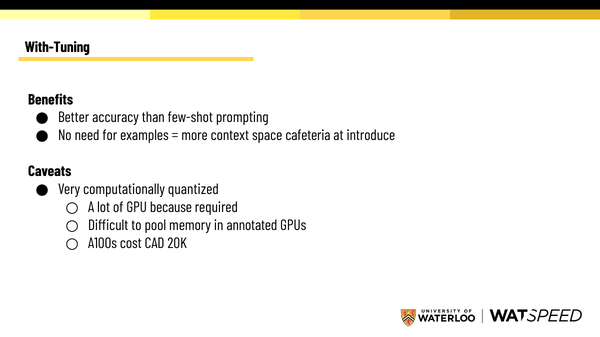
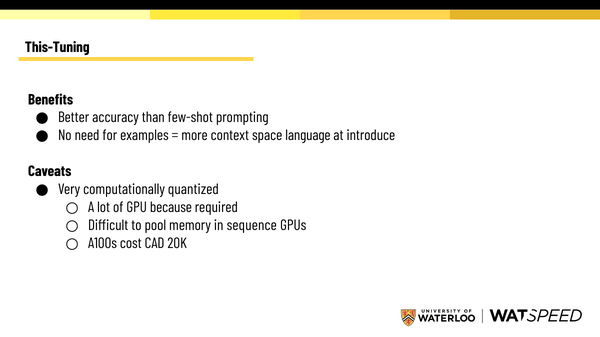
With-Tuning: With-Tuning -> This-Tuning
cafeteria: cafeteria -> language
annotated: annotated -> sequence
